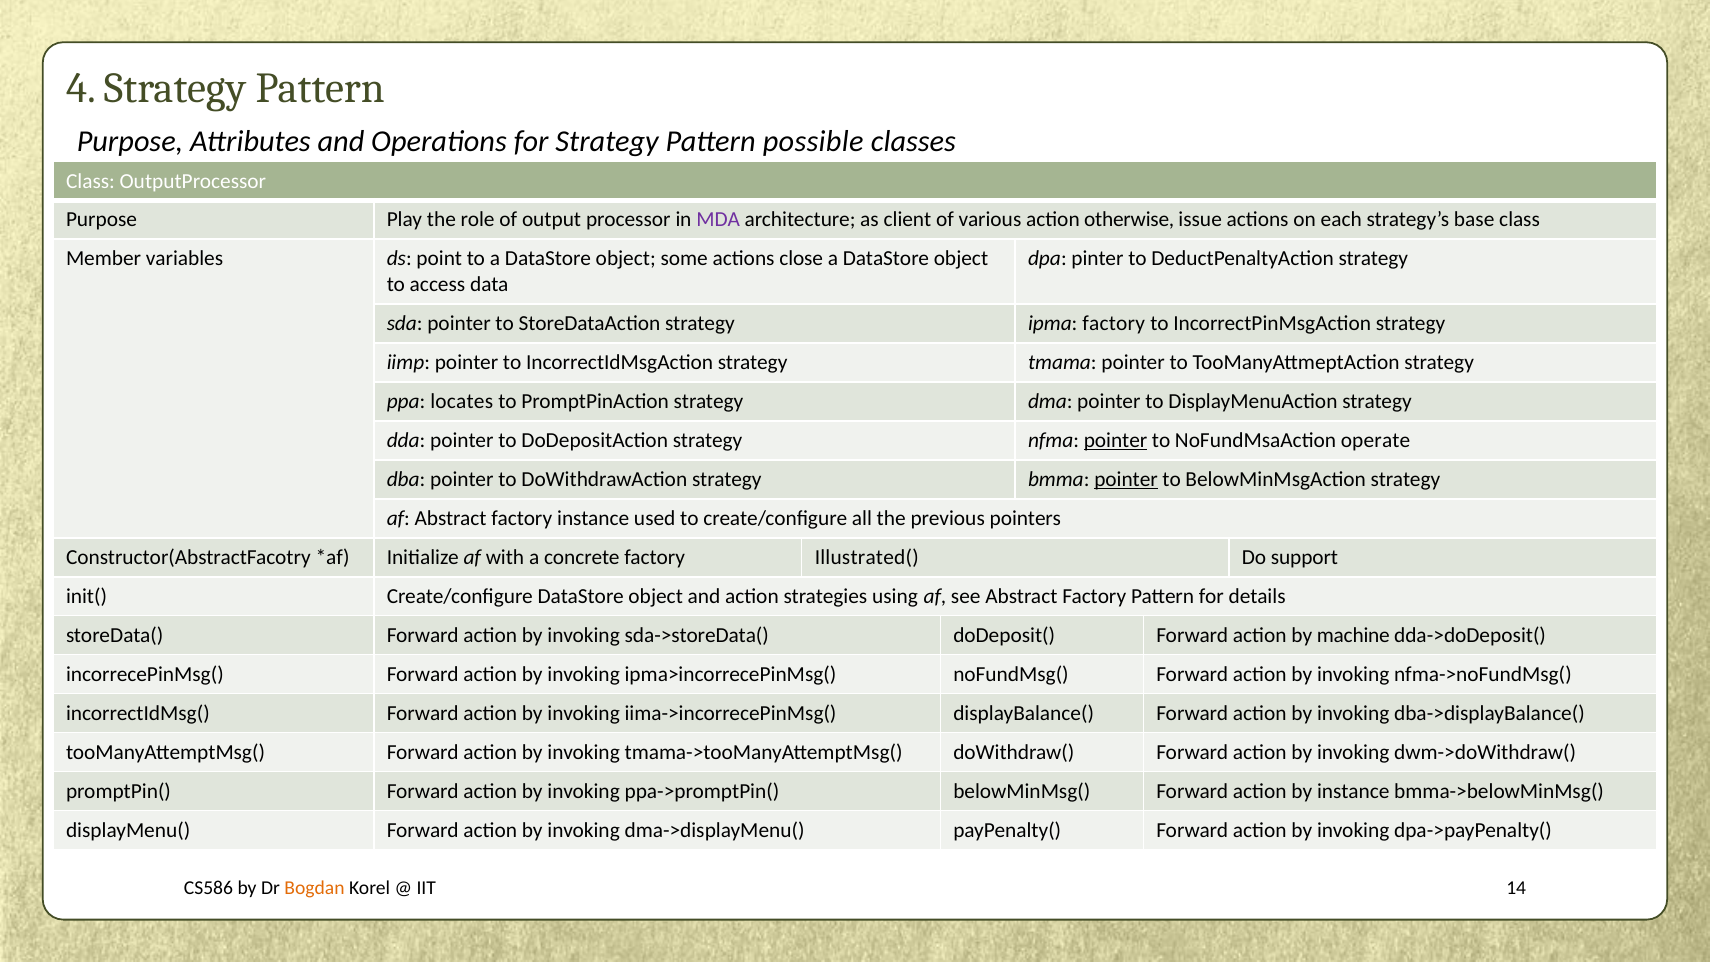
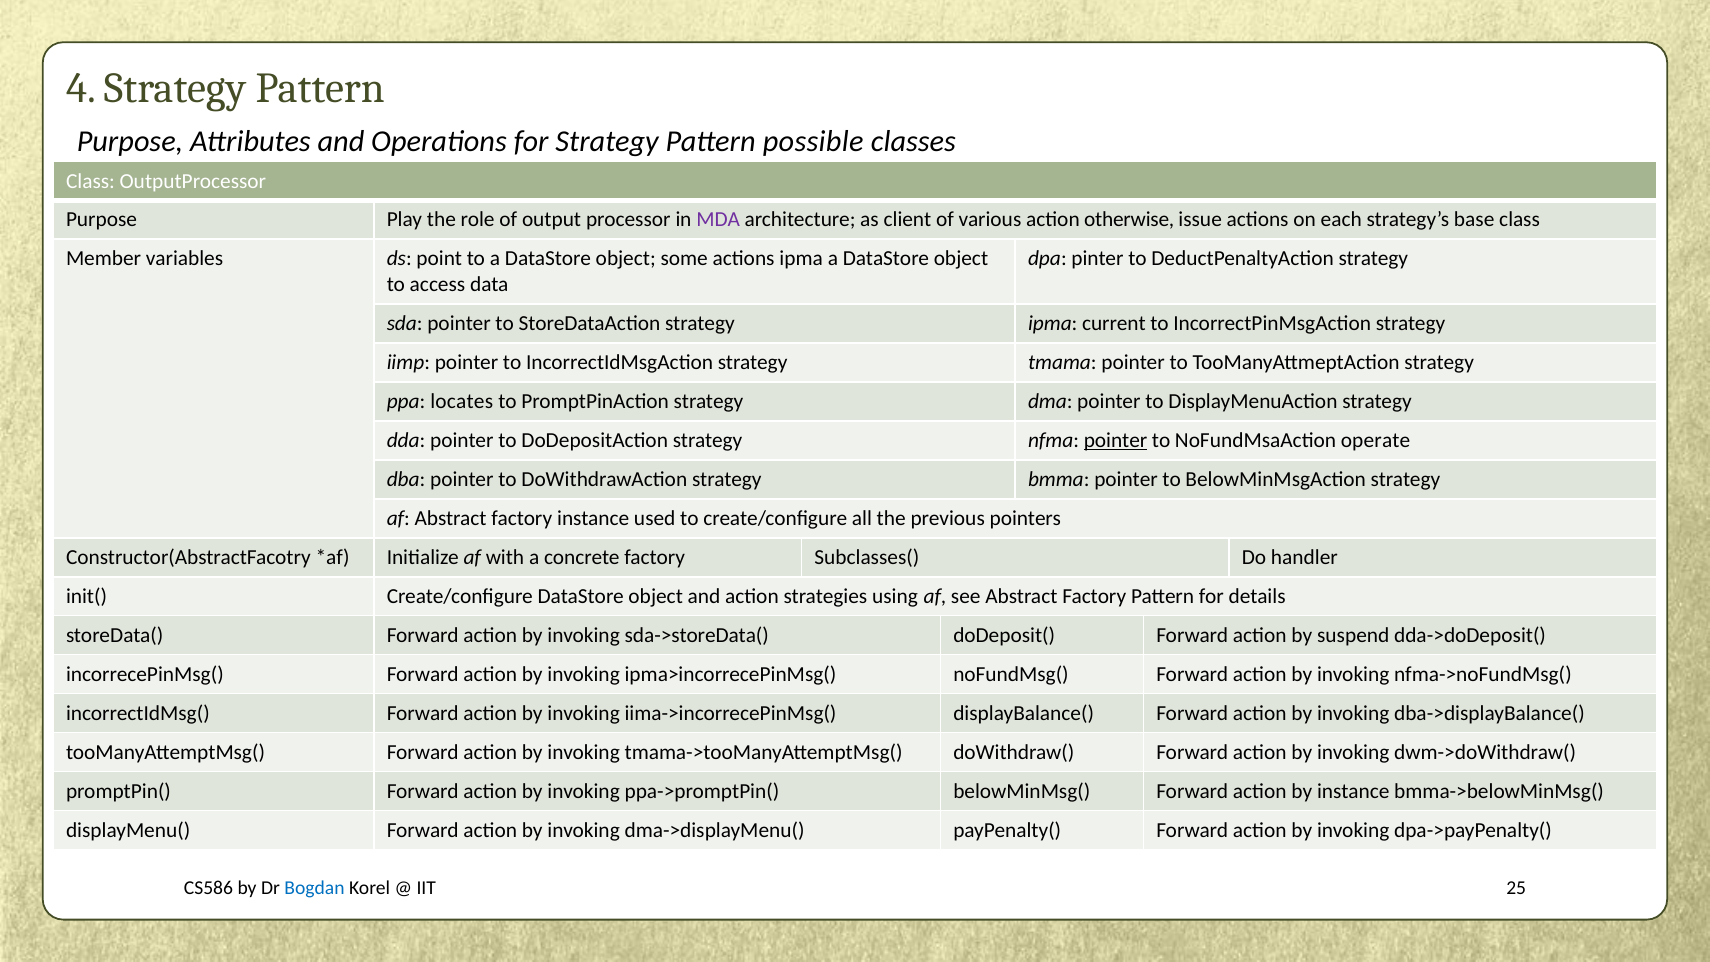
actions close: close -> ipma
ipma factory: factory -> current
pointer at (1126, 480) underline: present -> none
Illustrated(: Illustrated( -> Subclasses(
support: support -> handler
machine: machine -> suspend
Bogdan colour: orange -> blue
14: 14 -> 25
